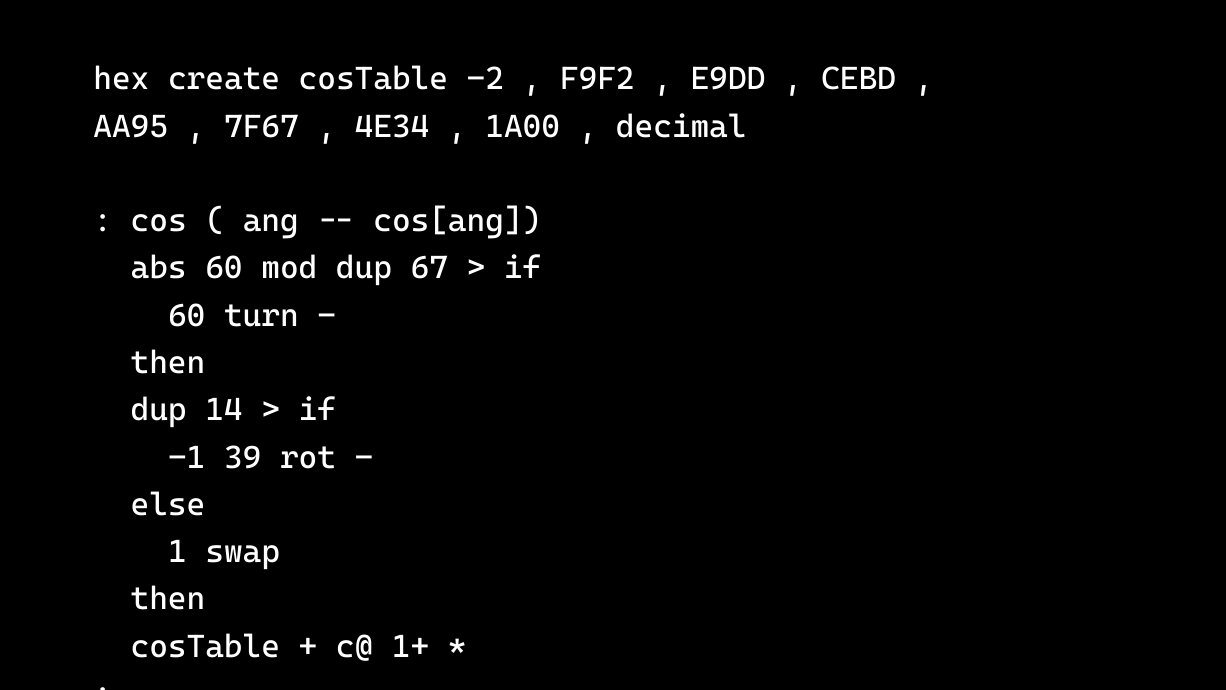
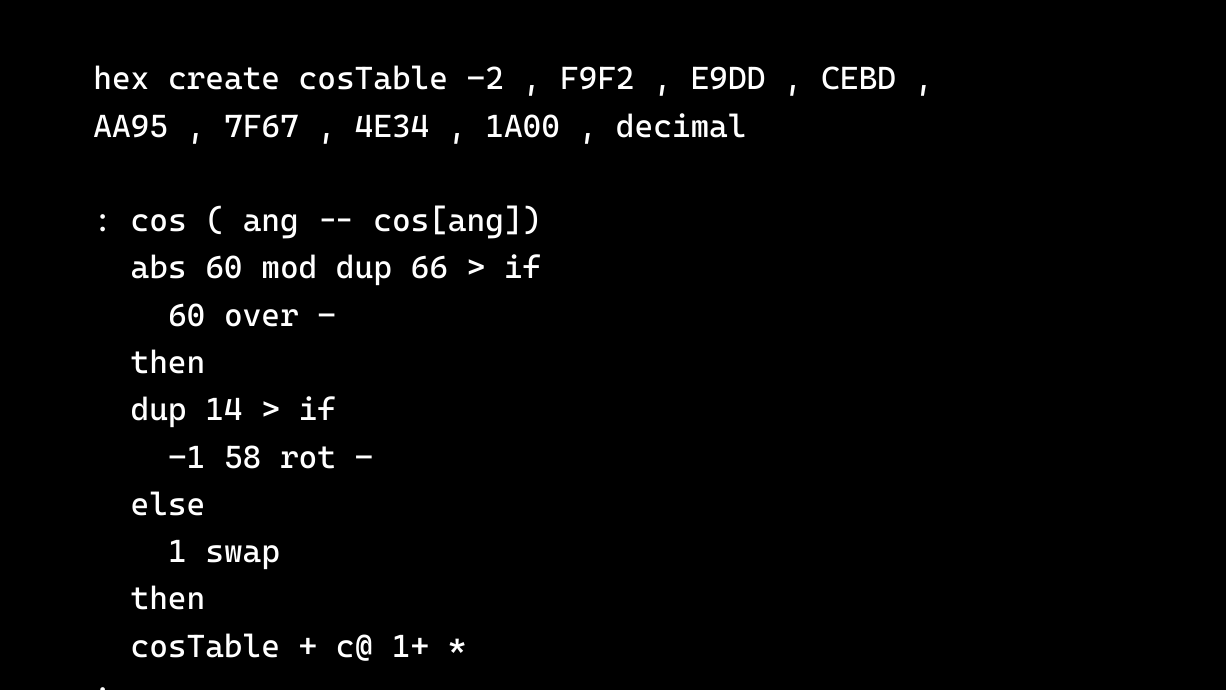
67: 67 -> 66
turn: turn -> over
39: 39 -> 58
